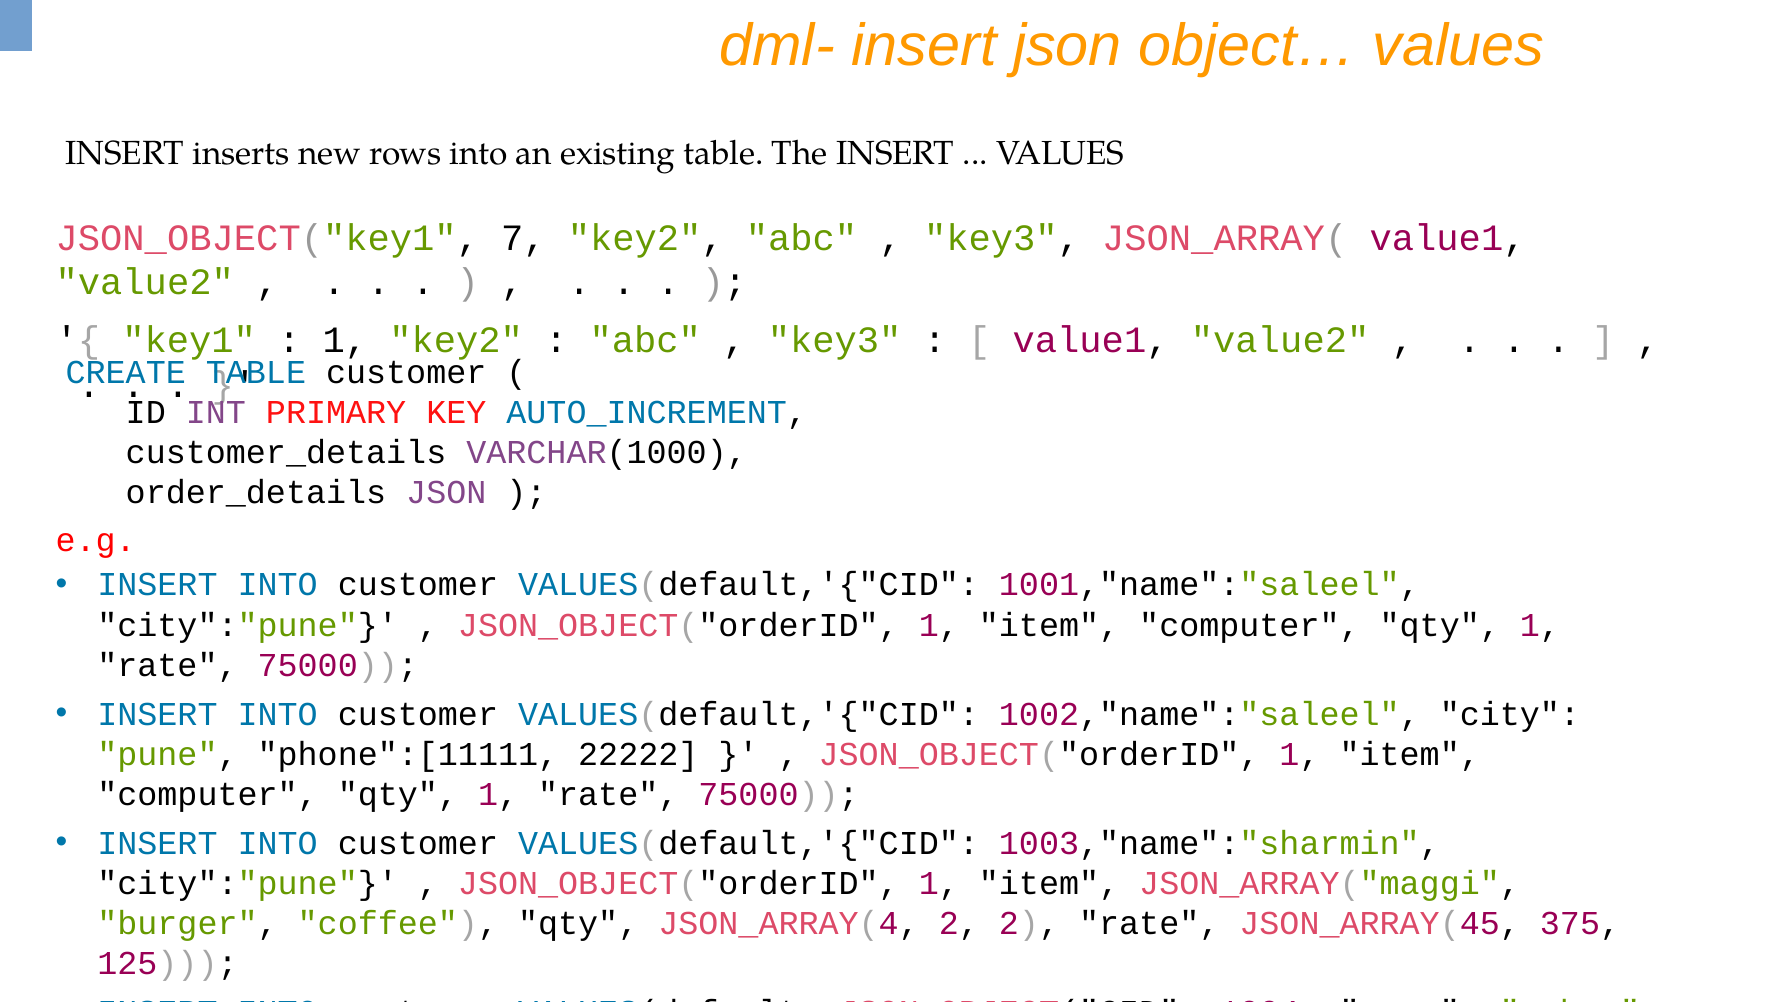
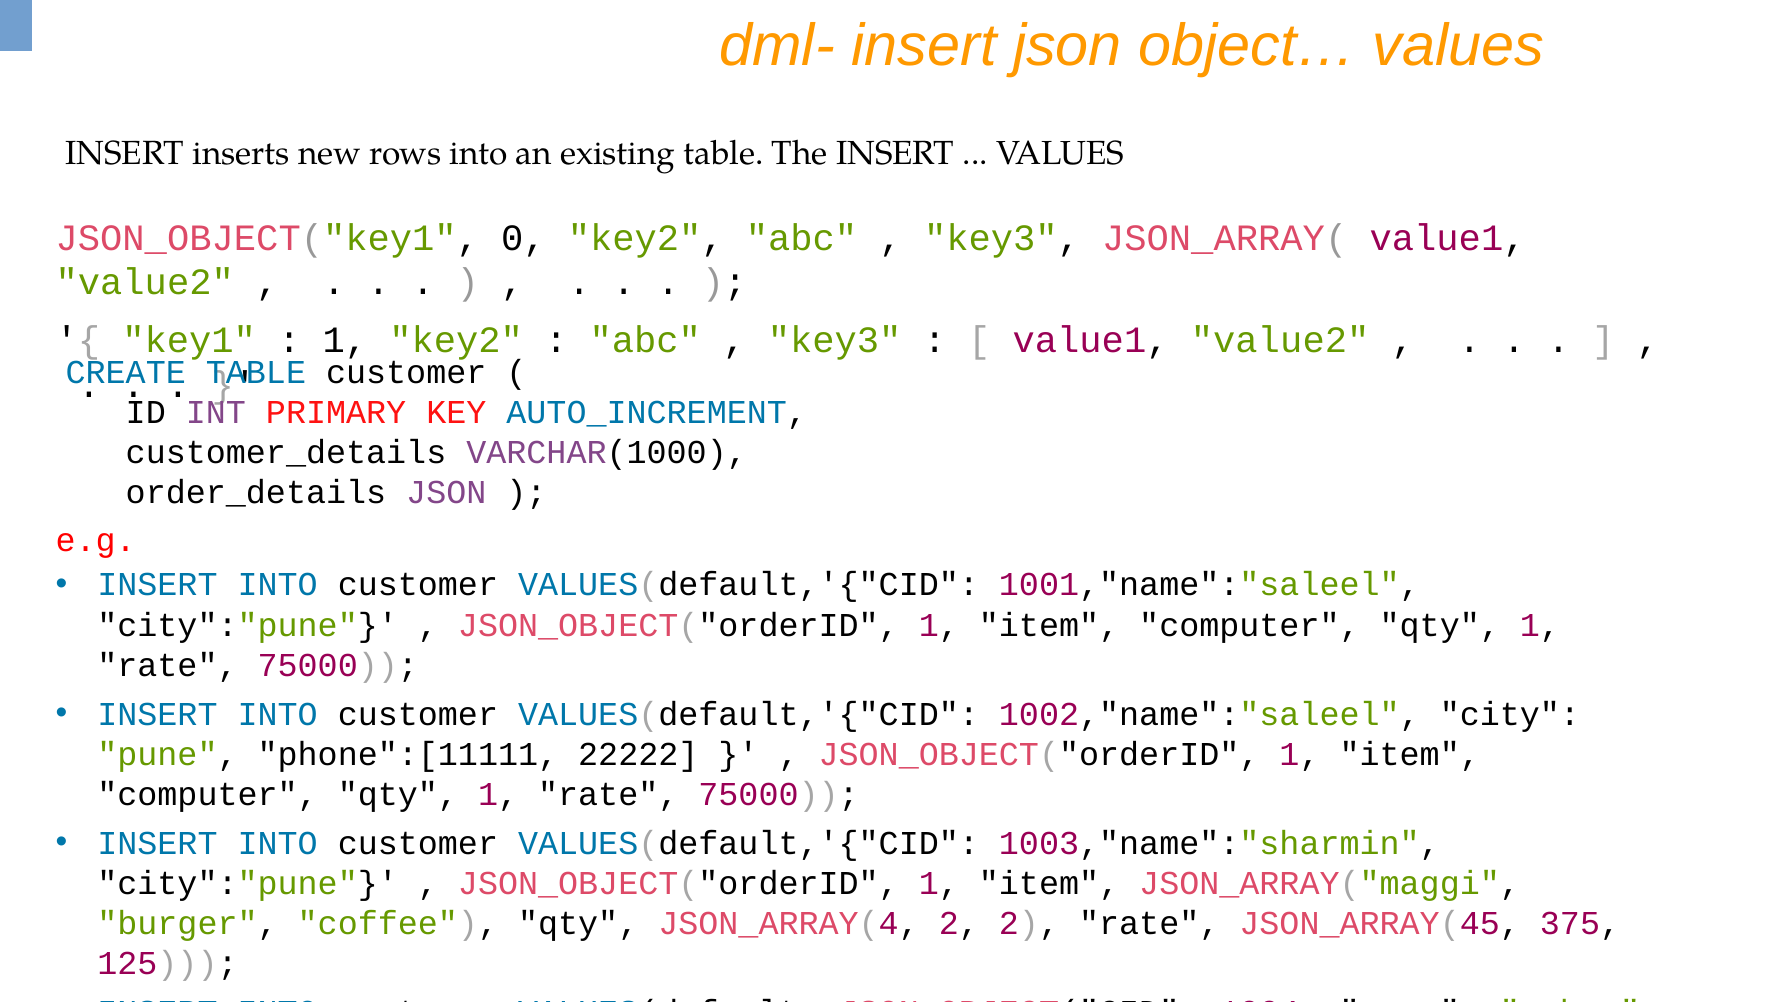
7: 7 -> 0
